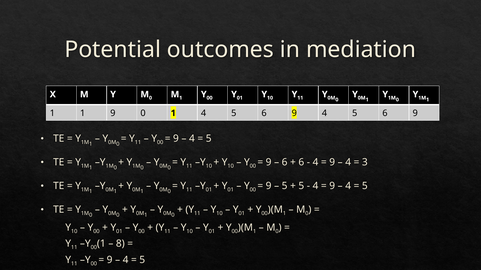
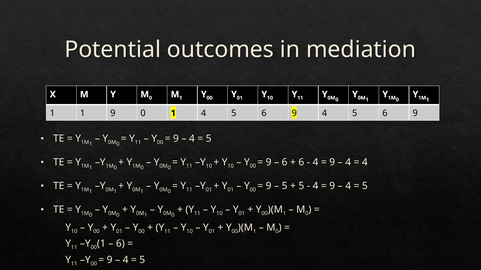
3 at (365, 162): 3 -> 4
8 at (120, 244): 8 -> 6
